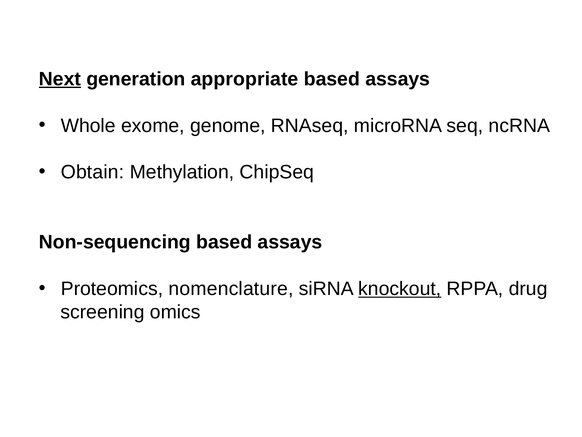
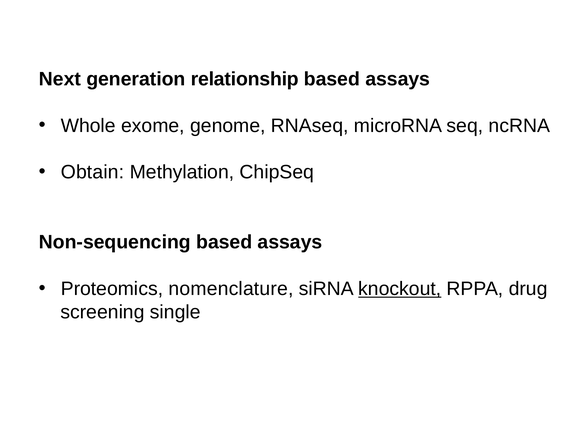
Next underline: present -> none
appropriate: appropriate -> relationship
omics: omics -> single
